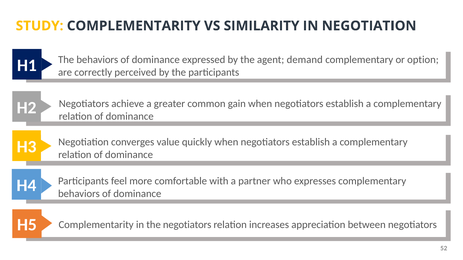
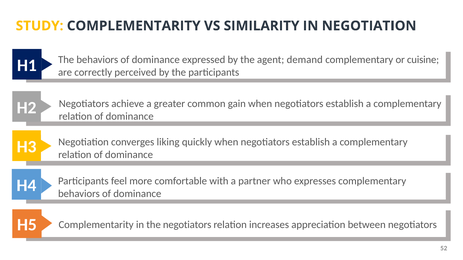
option: option -> cuisine
value: value -> liking
